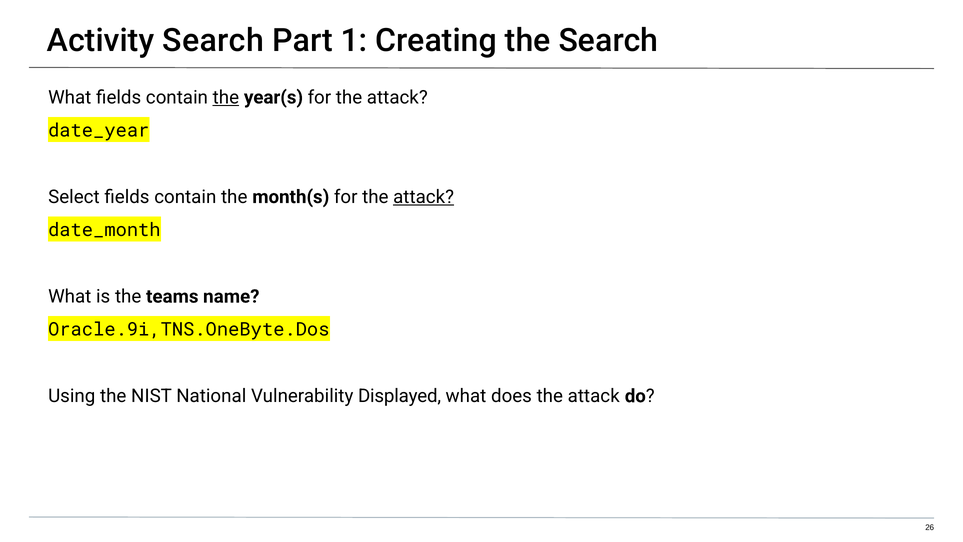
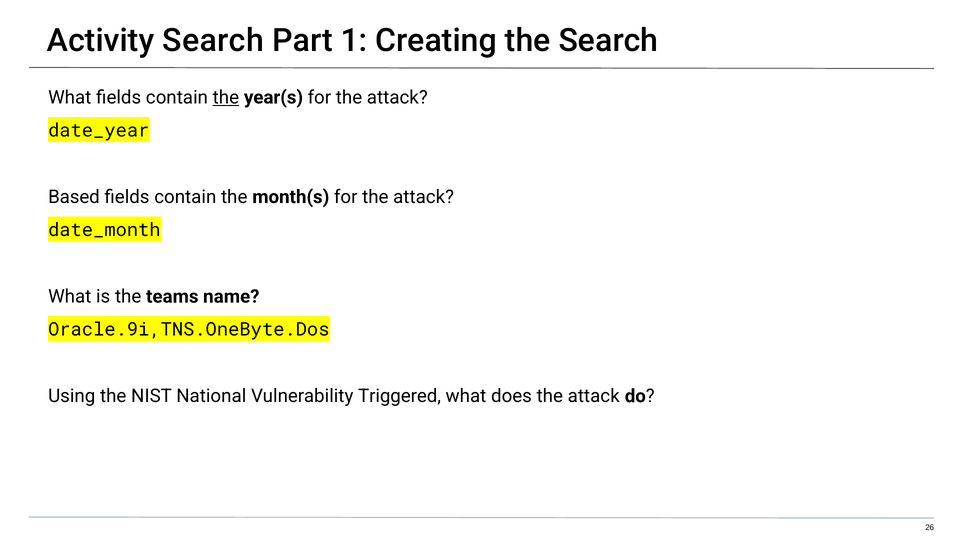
Select: Select -> Based
attack at (424, 197) underline: present -> none
Displayed: Displayed -> Triggered
